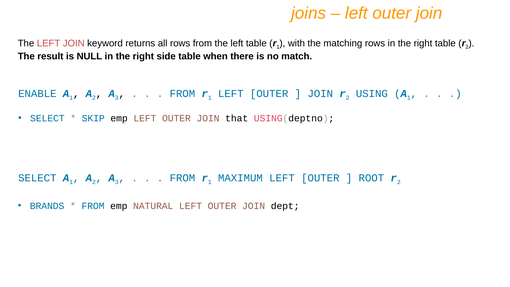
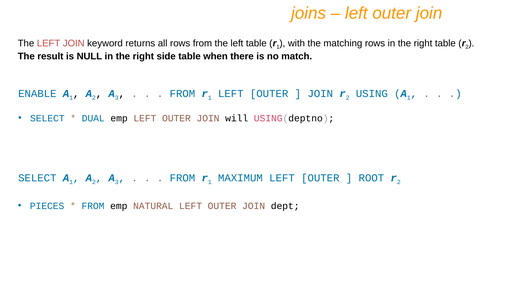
SKIP: SKIP -> DUAL
that: that -> will
BRANDS: BRANDS -> PIECES
